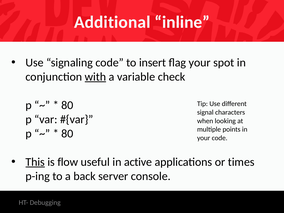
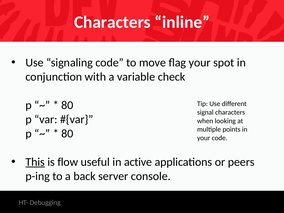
Additional at (112, 22): Additional -> Characters
insert: insert -> move
with underline: present -> none
times: times -> peers
